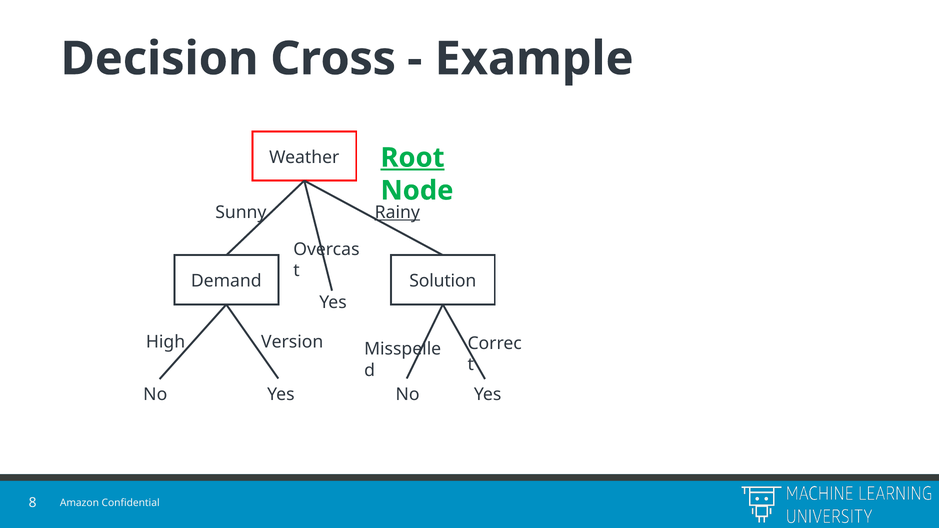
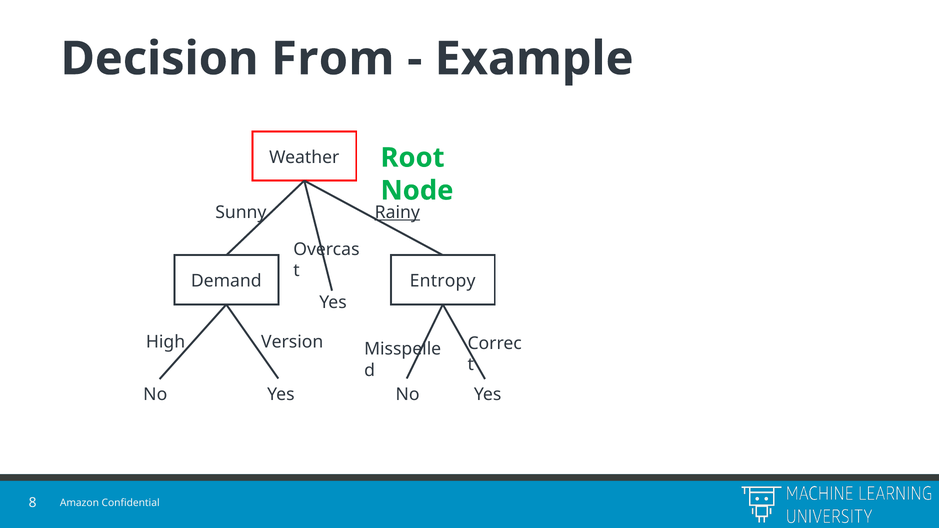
Cross: Cross -> From
Root underline: present -> none
Solution: Solution -> Entropy
